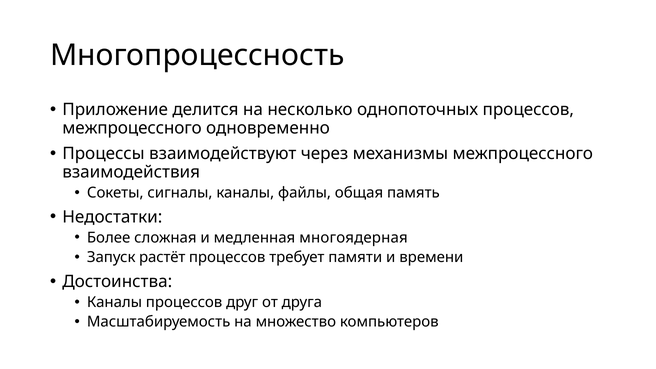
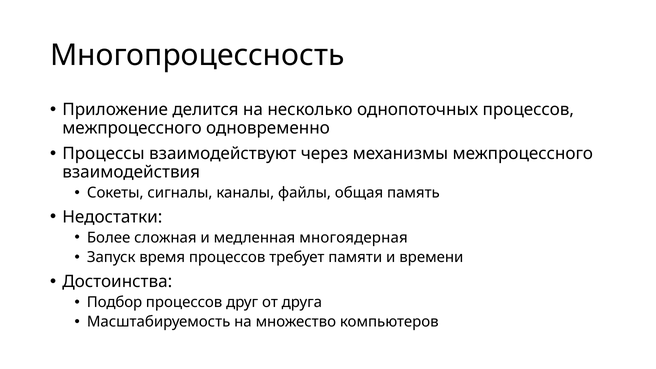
растёт: растёт -> время
Каналы at (114, 302): Каналы -> Подбор
